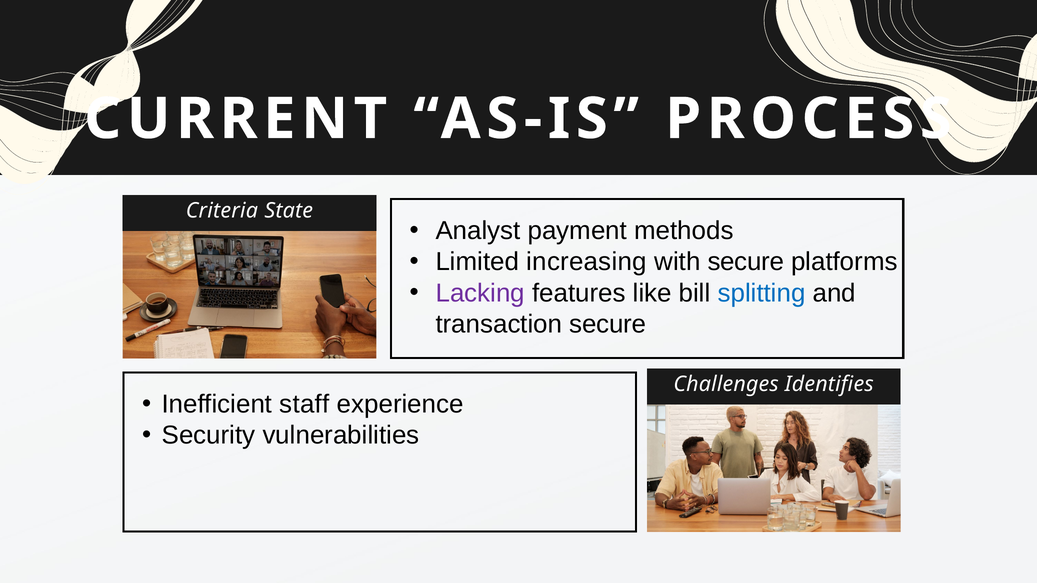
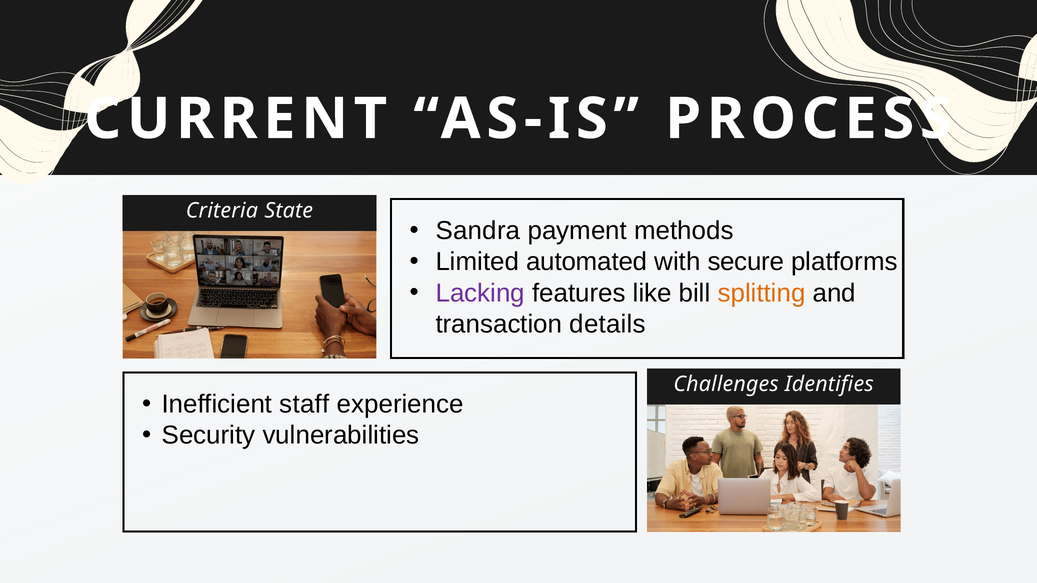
Analyst: Analyst -> Sandra
increasing: increasing -> automated
splitting colour: blue -> orange
transaction secure: secure -> details
